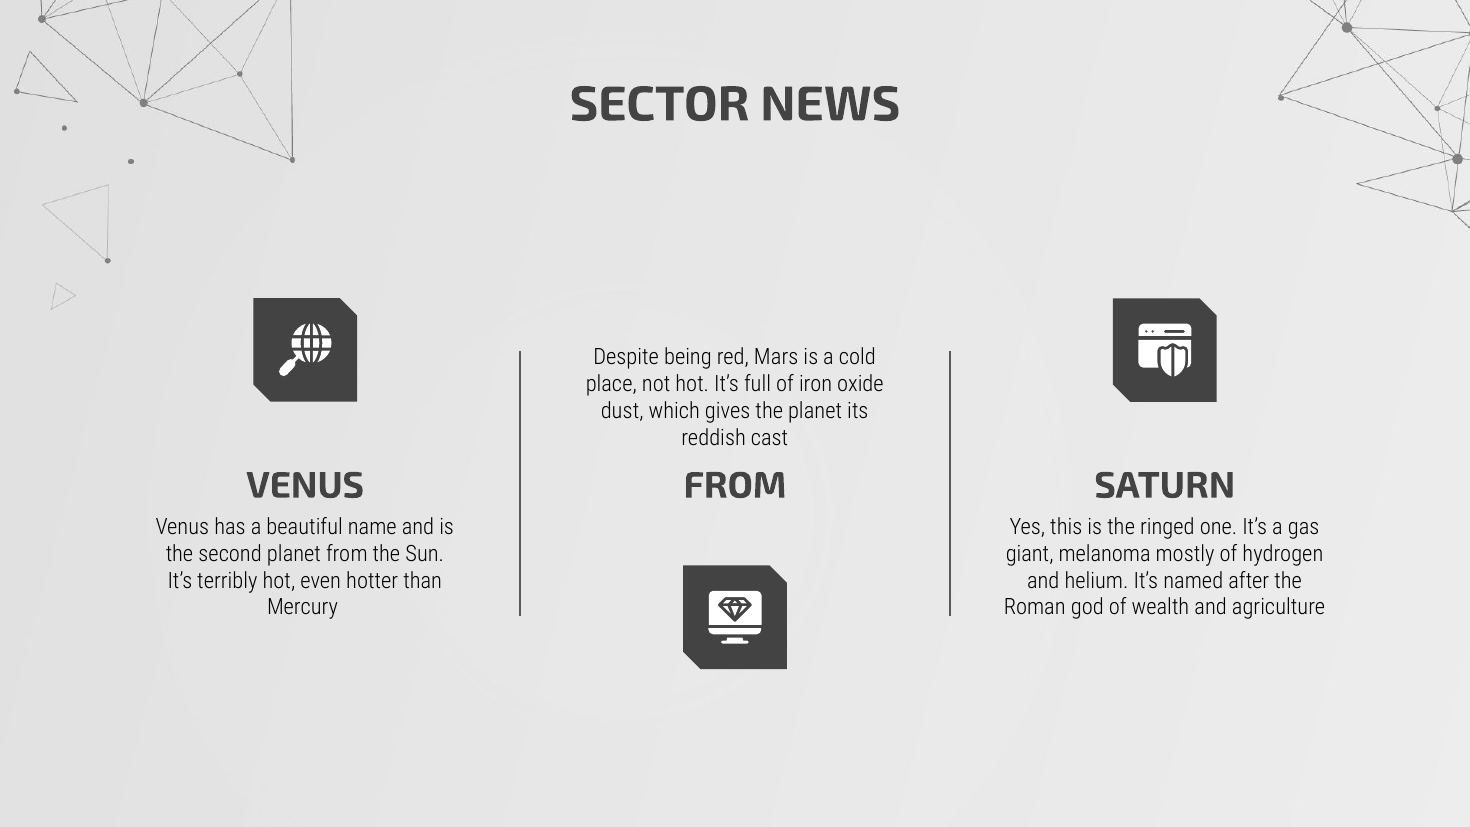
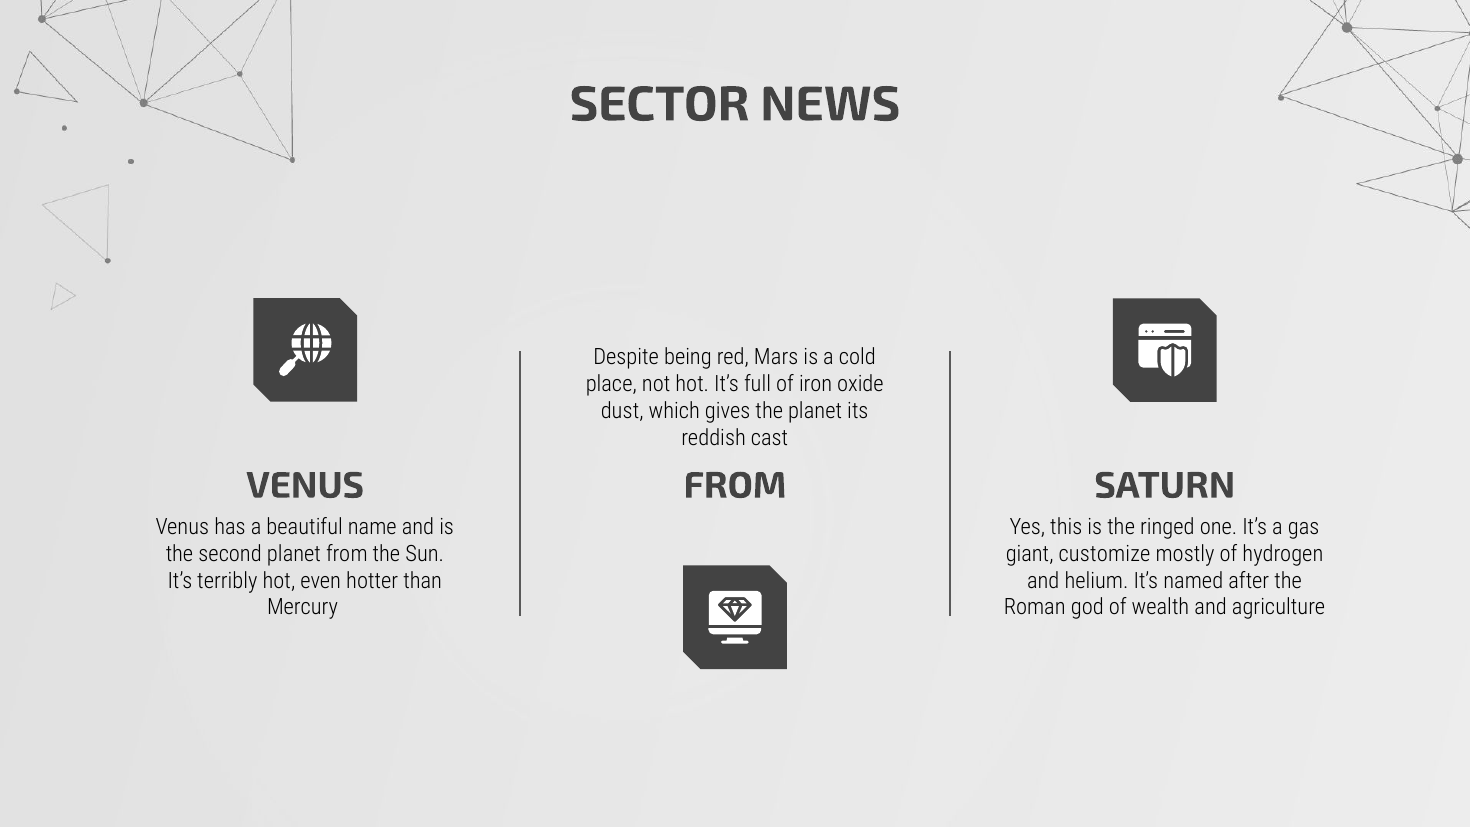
melanoma: melanoma -> customize
